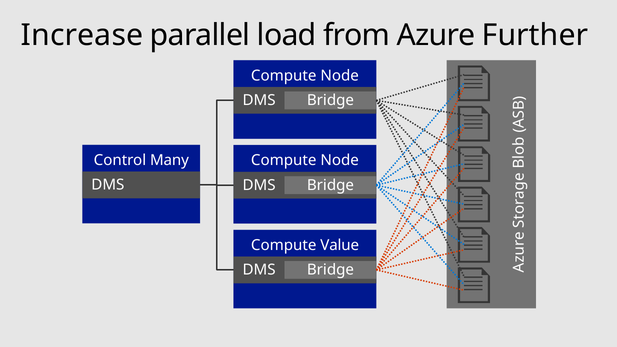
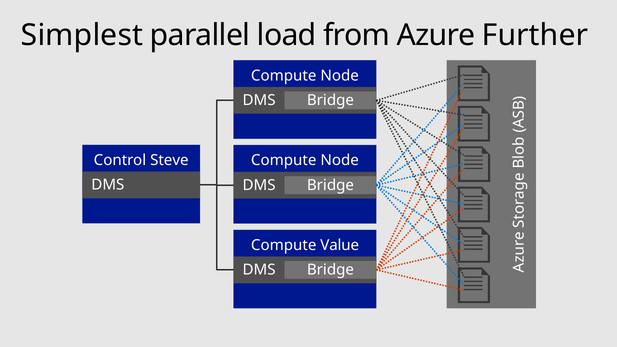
Increase: Increase -> Simplest
Many: Many -> Steve
